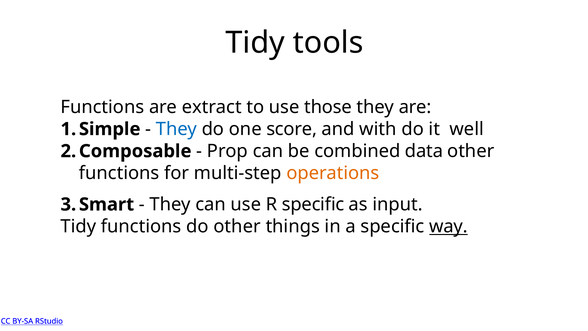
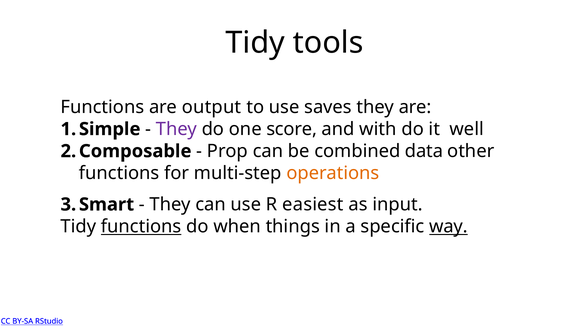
extract: extract -> output
those: those -> saves
They at (176, 129) colour: blue -> purple
R specific: specific -> easiest
functions at (141, 226) underline: none -> present
do other: other -> when
